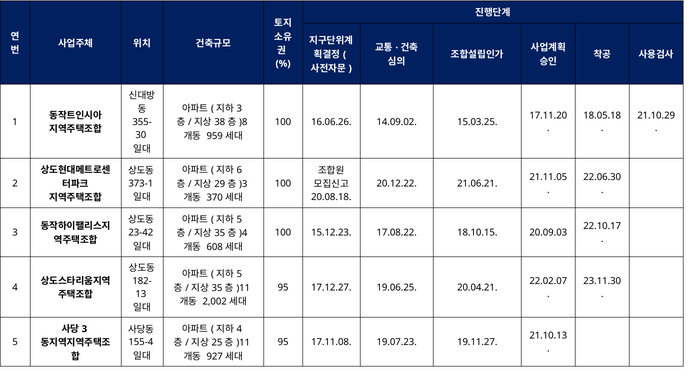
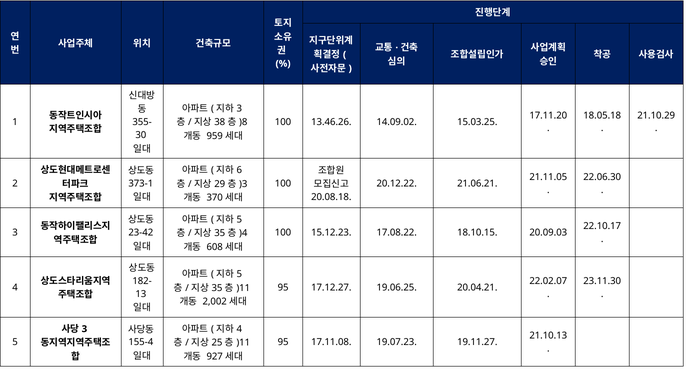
16.06.26: 16.06.26 -> 13.46.26
